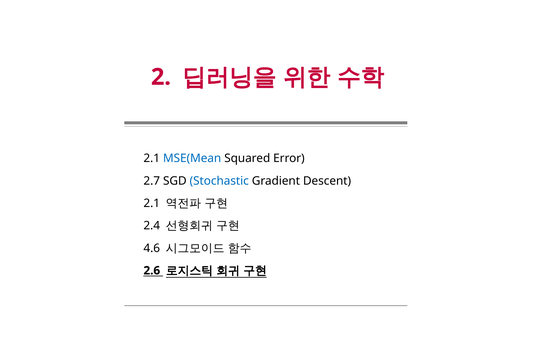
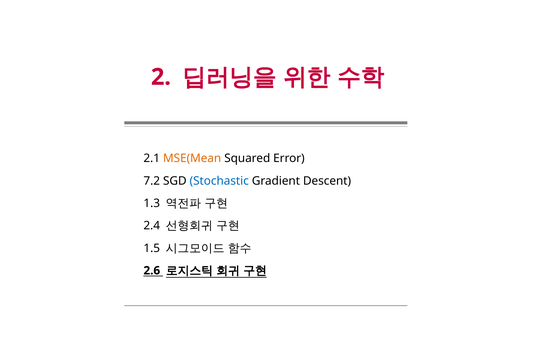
MSE(Mean colour: blue -> orange
2.7: 2.7 -> 7.2
2.1 at (152, 203): 2.1 -> 1.3
4.6: 4.6 -> 1.5
